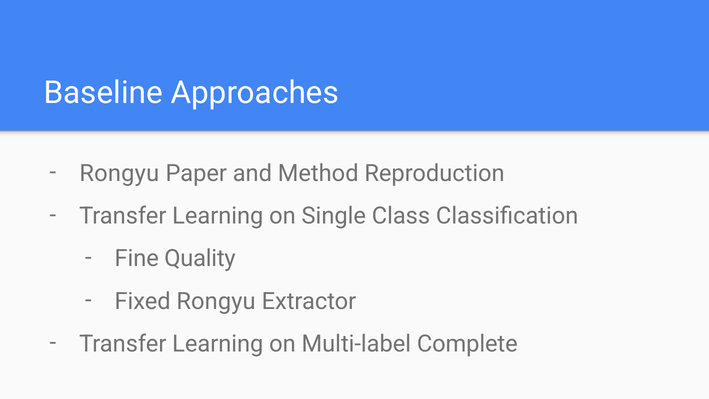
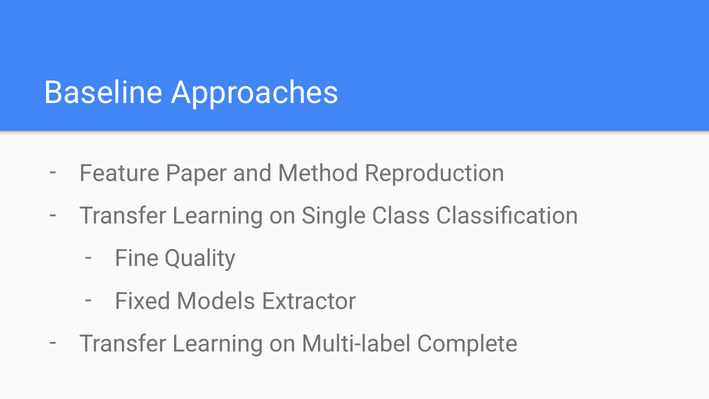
Rongyu at (119, 173): Rongyu -> Feature
Fixed Rongyu: Rongyu -> Models
